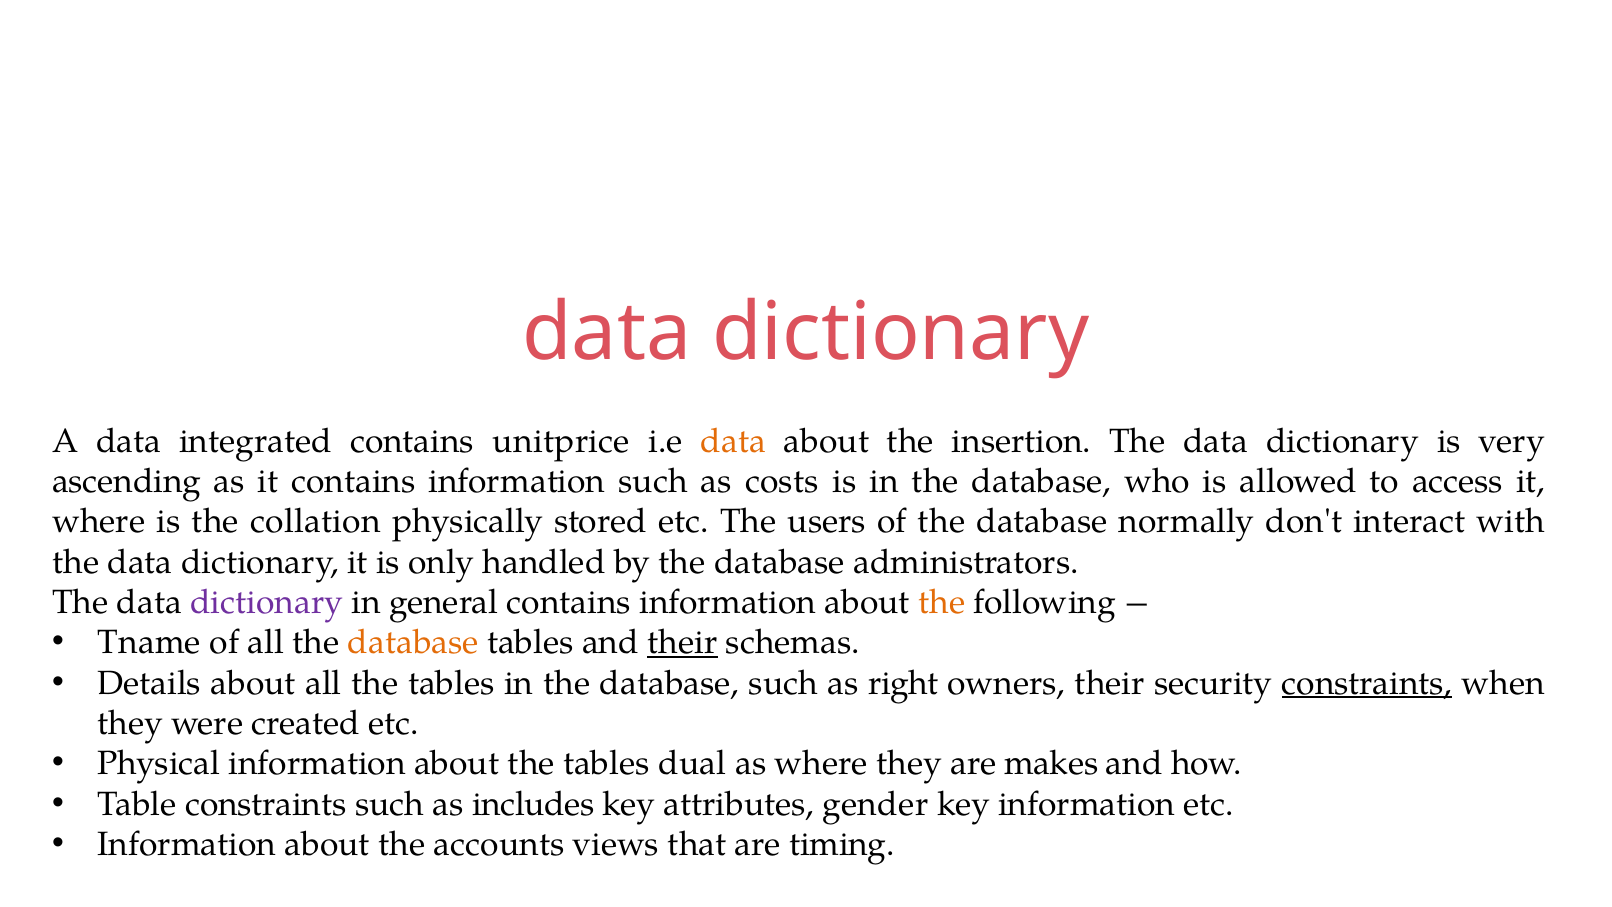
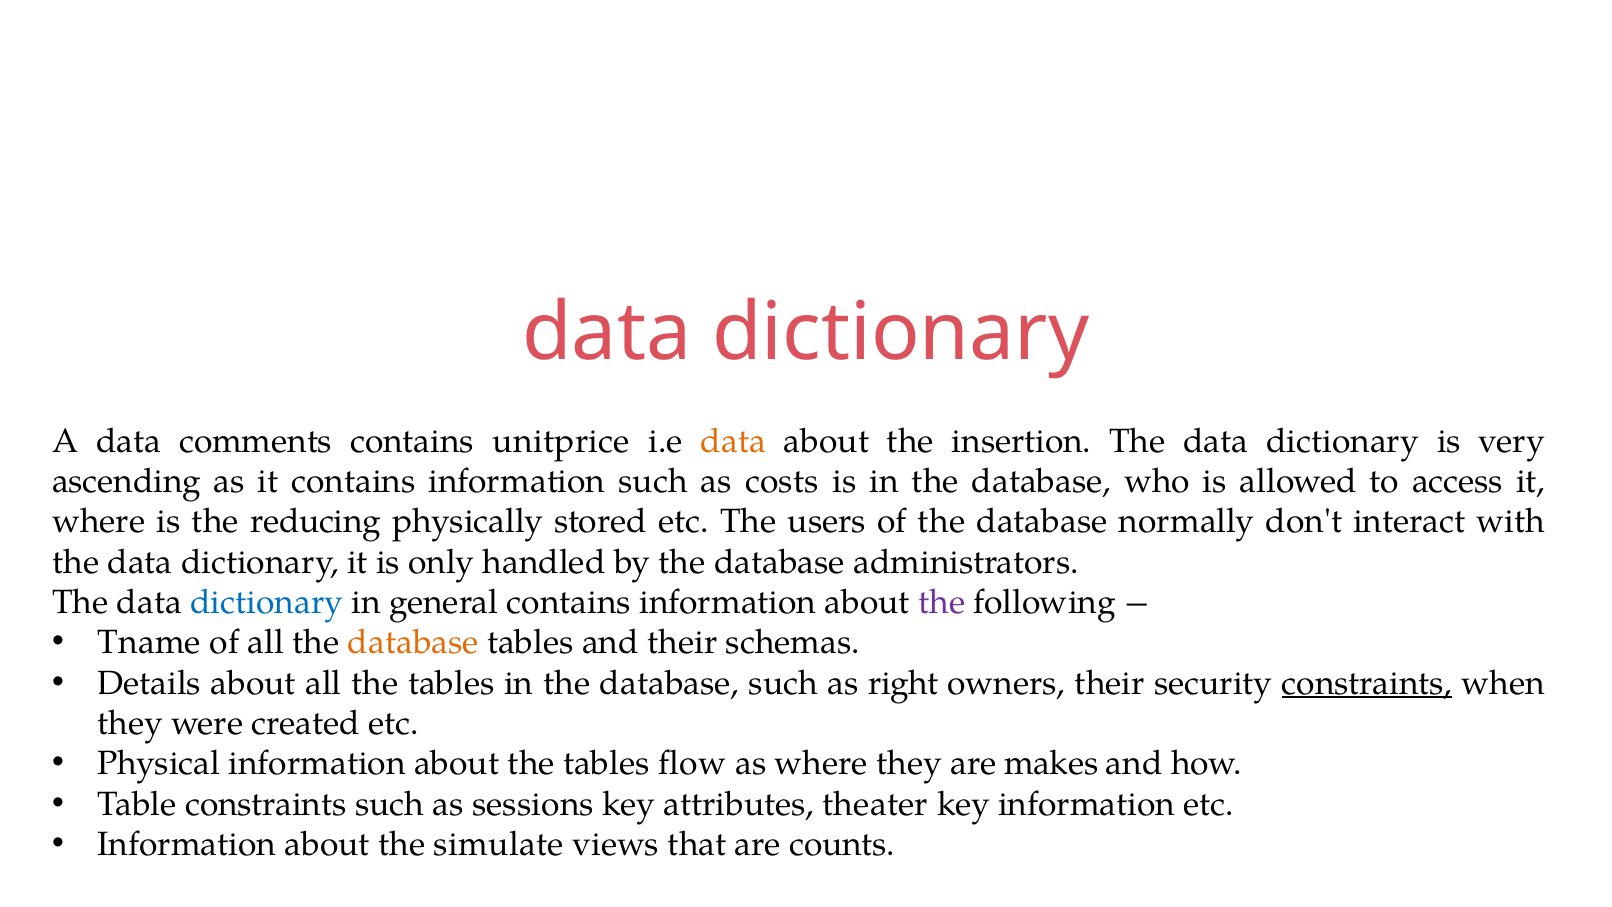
integrated: integrated -> comments
collation: collation -> reducing
dictionary at (267, 602) colour: purple -> blue
the at (942, 602) colour: orange -> purple
their at (682, 642) underline: present -> none
dual: dual -> flow
includes: includes -> sessions
gender: gender -> theater
accounts: accounts -> simulate
timing: timing -> counts
